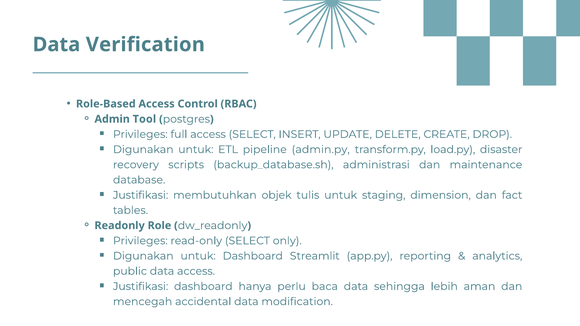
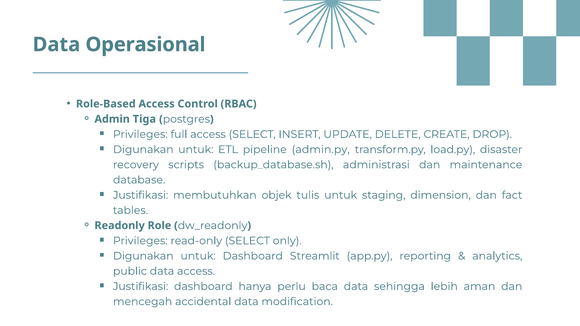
Verification: Verification -> Operasional
Tool: Tool -> Tiga
